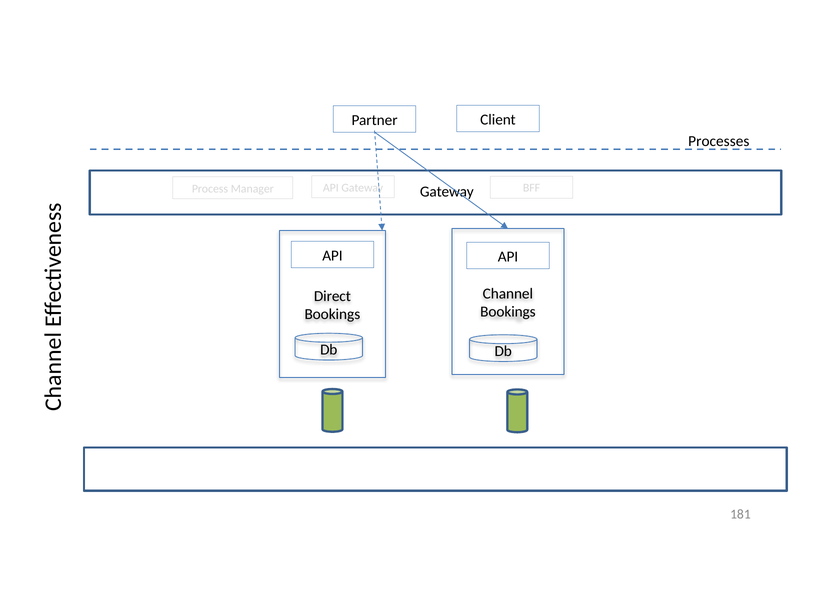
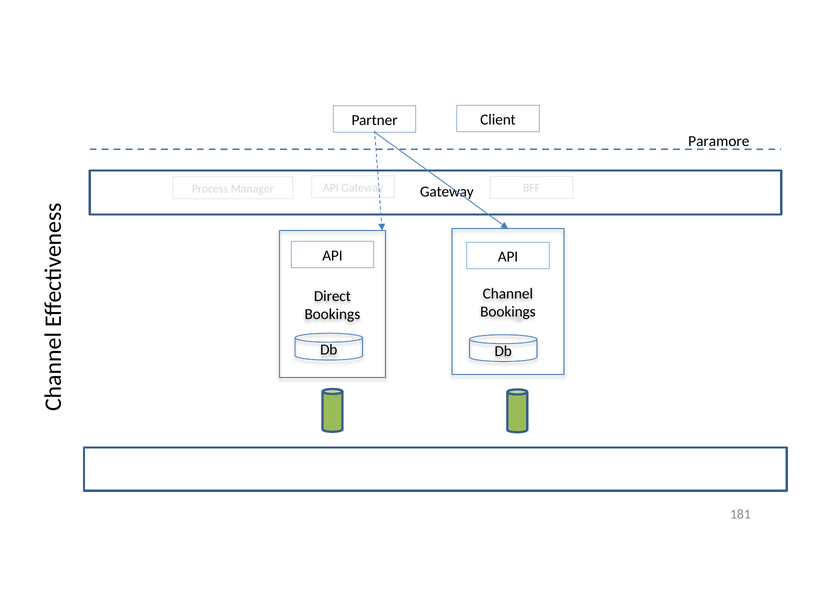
Processes: Processes -> Paramore
